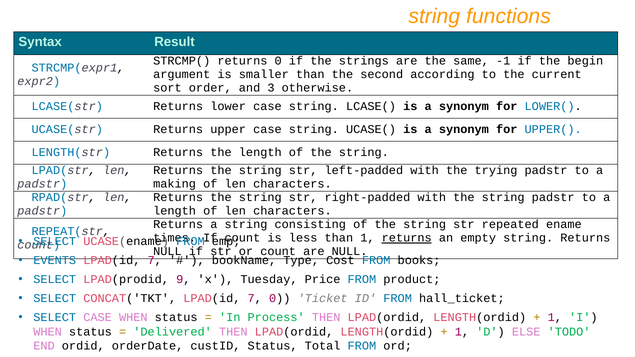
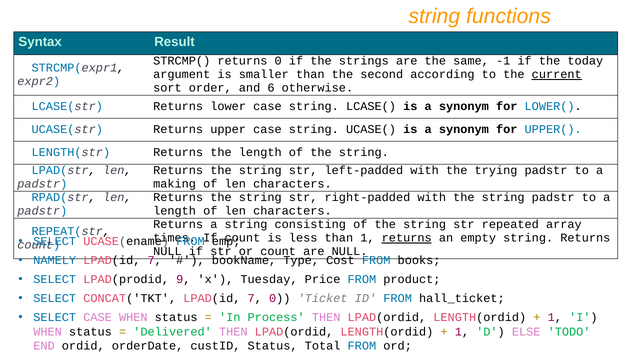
begin: begin -> today
current underline: none -> present
3: 3 -> 6
ename: ename -> array
EVENTS: EVENTS -> NAMELY
